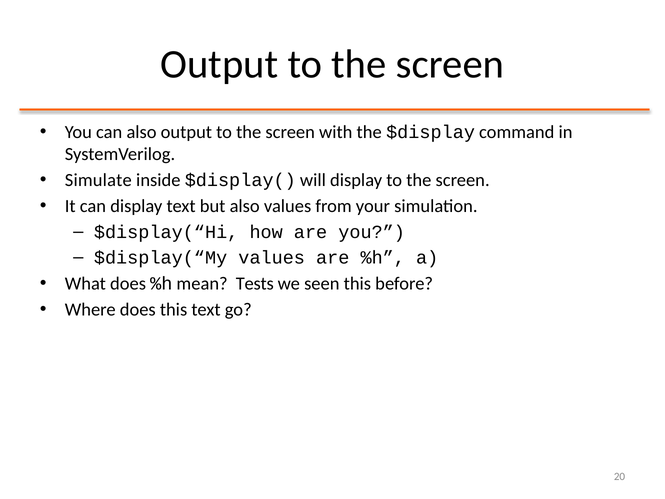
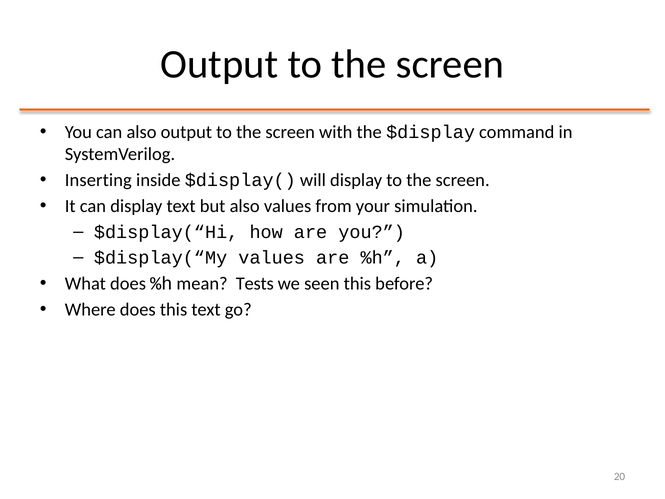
Simulate: Simulate -> Inserting
